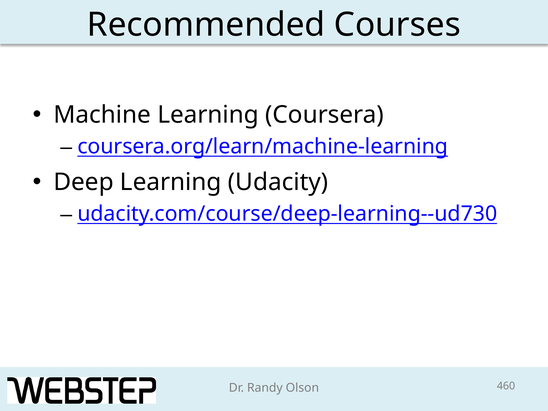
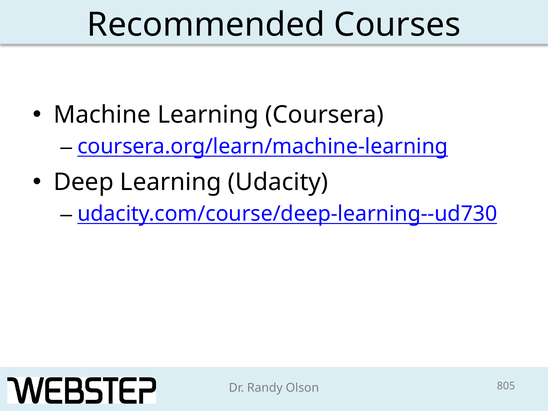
460: 460 -> 805
